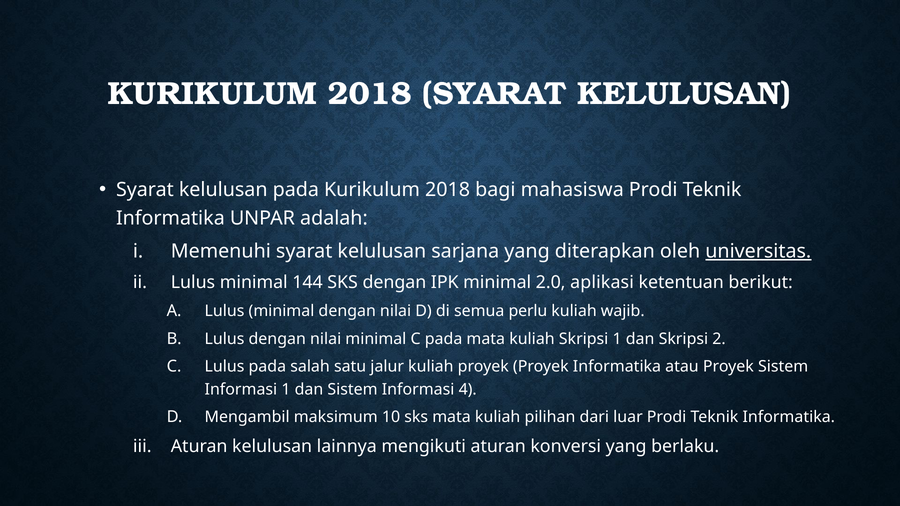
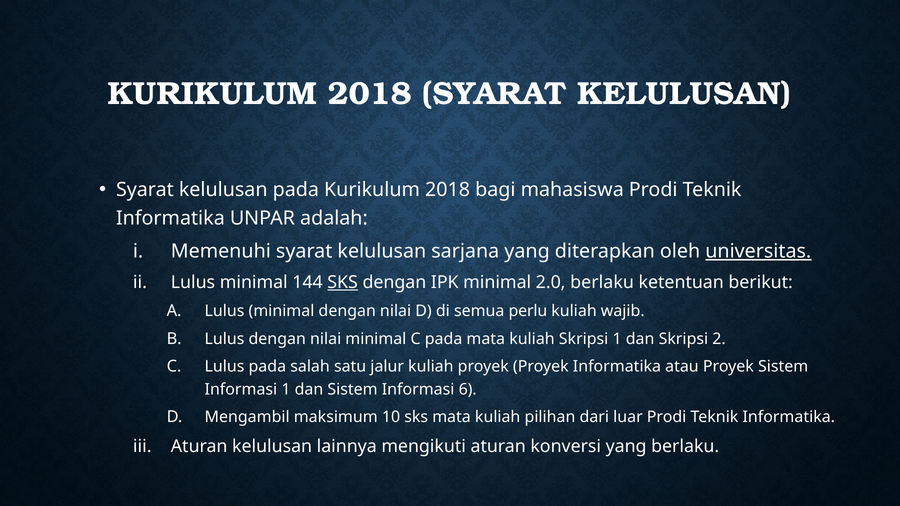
SKS at (343, 283) underline: none -> present
2.0 aplikasi: aplikasi -> berlaku
4: 4 -> 6
